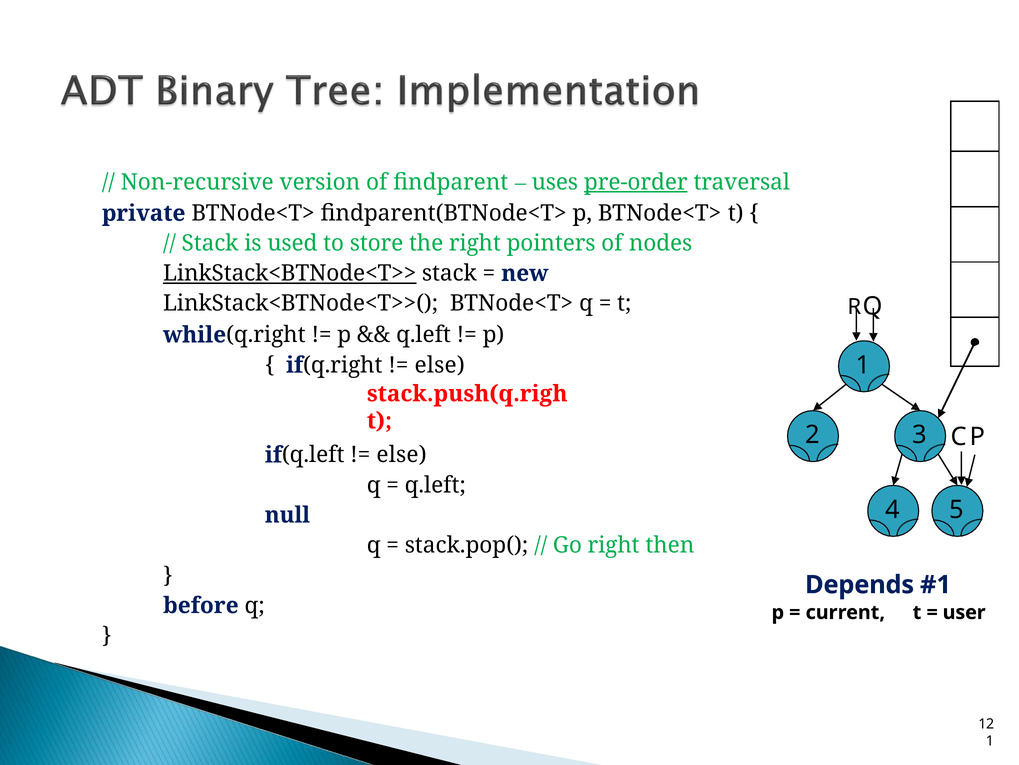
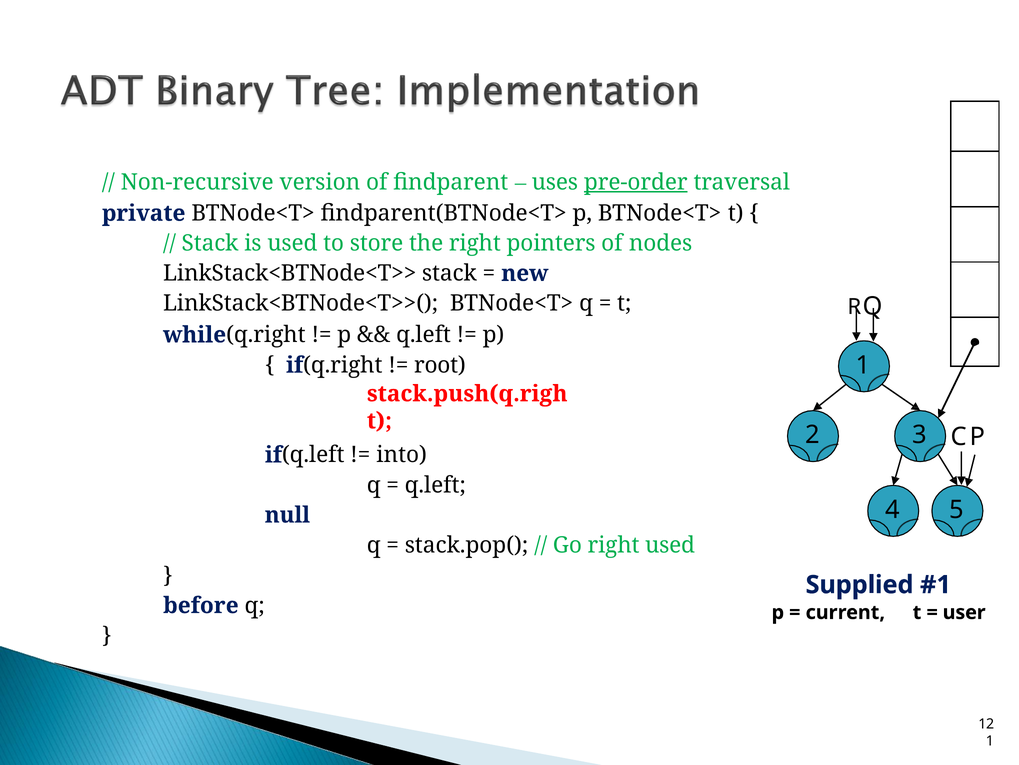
LinkStack<BTNode<T>> underline: present -> none
else at (440, 365): else -> root
else at (402, 455): else -> into
right then: then -> used
Depends: Depends -> Supplied
